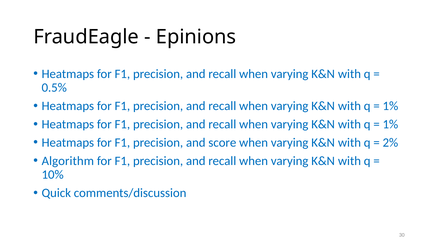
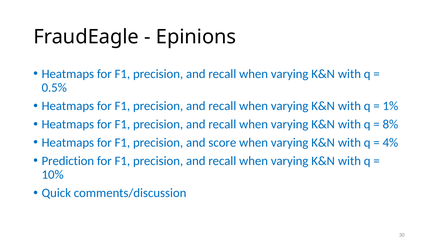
1% at (390, 124): 1% -> 8%
2%: 2% -> 4%
Algorithm: Algorithm -> Prediction
